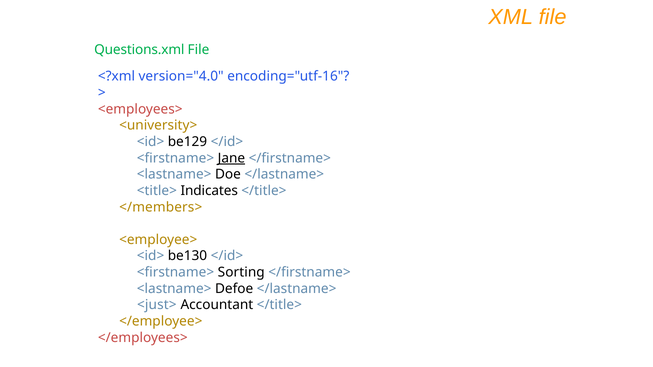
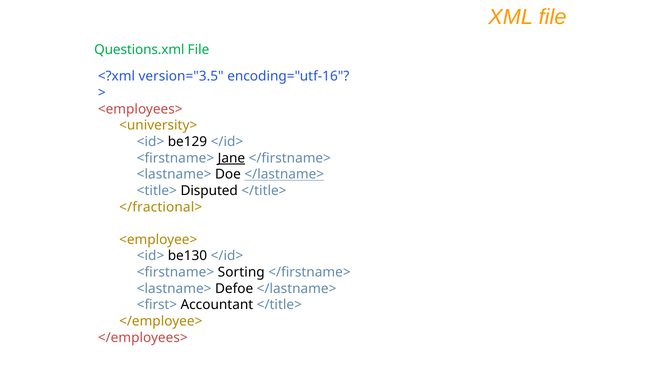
version="4.0: version="4.0 -> version="3.5
</lastname> at (284, 175) underline: none -> present
Indicates: Indicates -> Disputed
</members>: </members> -> </fractional>
<just>: <just> -> <first>
